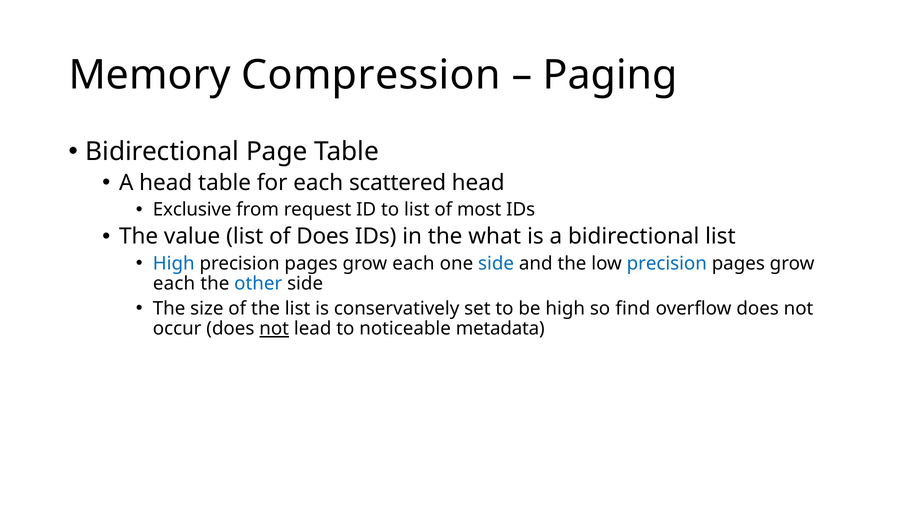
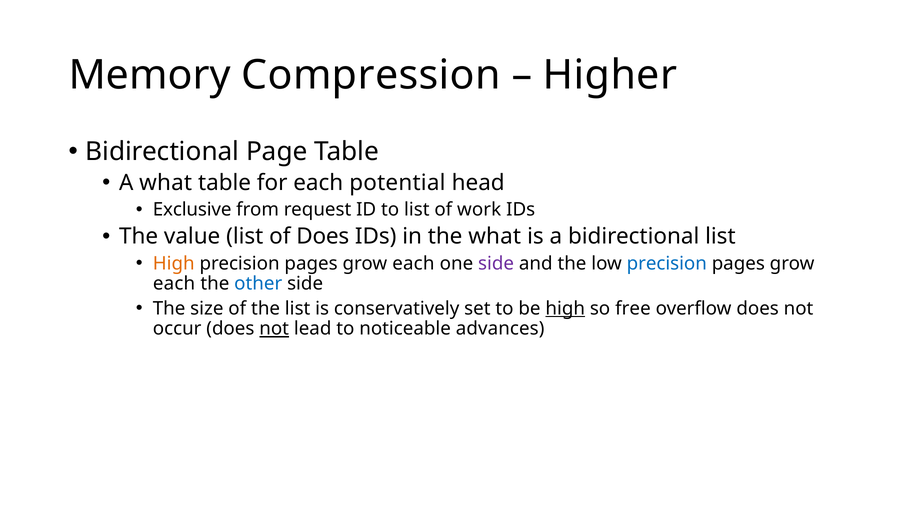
Paging: Paging -> Higher
A head: head -> what
scattered: scattered -> potential
most: most -> work
High at (174, 264) colour: blue -> orange
side at (496, 264) colour: blue -> purple
high at (565, 309) underline: none -> present
find: find -> free
metadata: metadata -> advances
